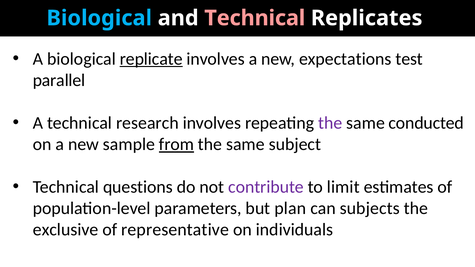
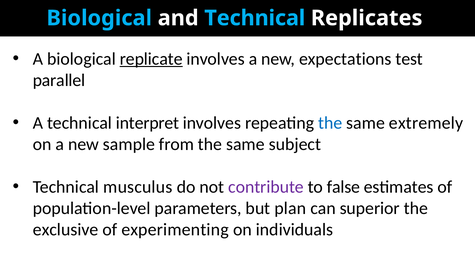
Technical at (255, 18) colour: pink -> light blue
research: research -> interpret
the at (330, 123) colour: purple -> blue
conducted: conducted -> extremely
from underline: present -> none
questions: questions -> musculus
limit: limit -> false
subjects: subjects -> superior
representative: representative -> experimenting
